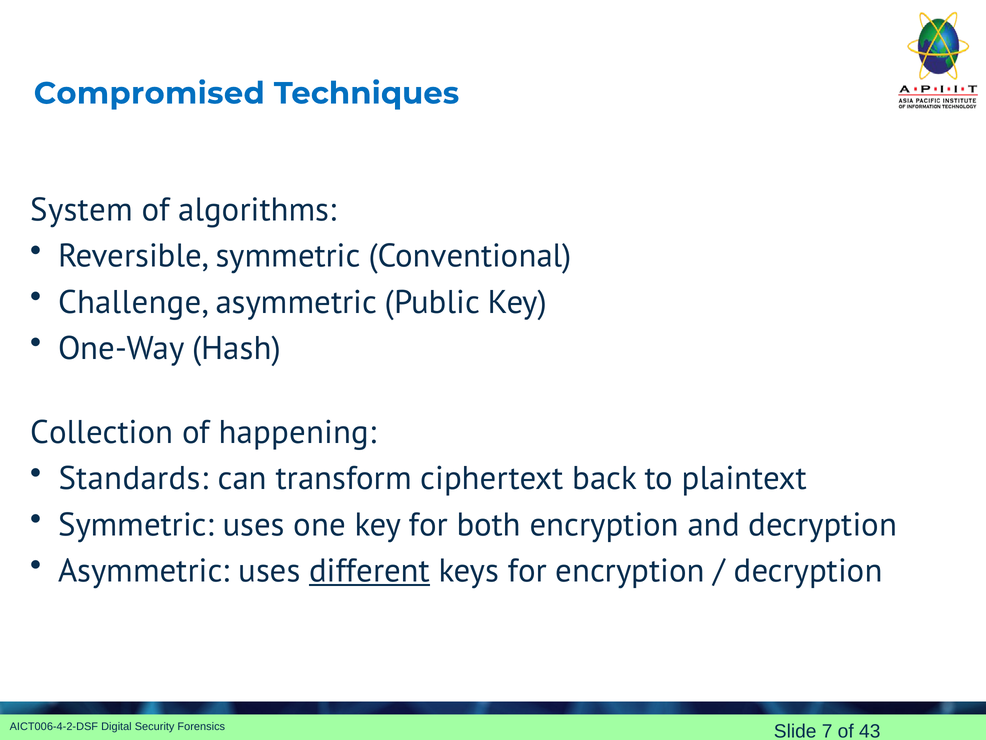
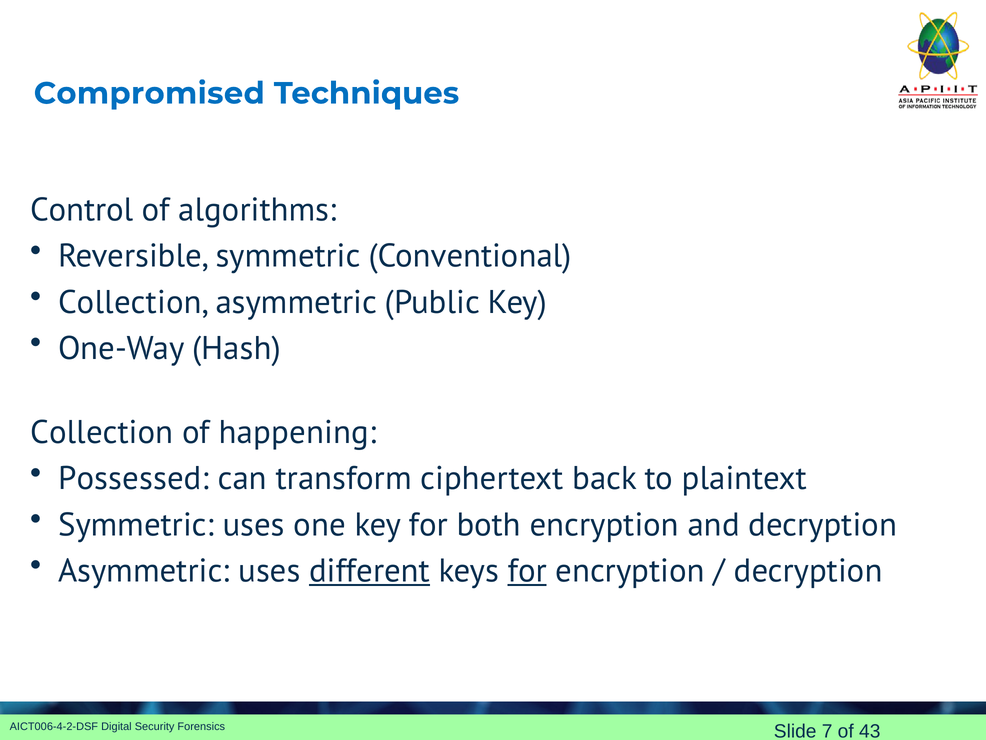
System: System -> Control
Challenge at (134, 302): Challenge -> Collection
Standards: Standards -> Possessed
for at (527, 570) underline: none -> present
